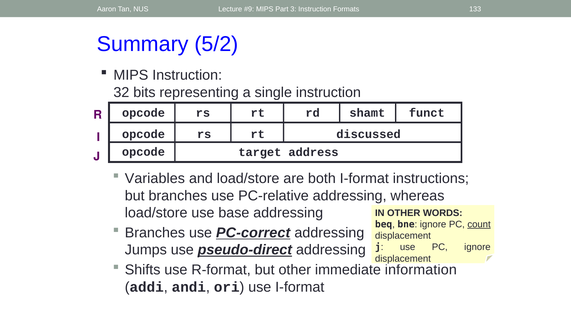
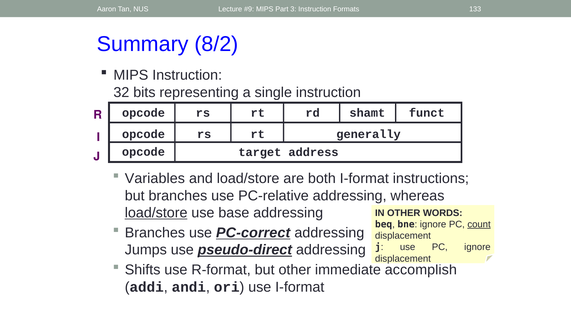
5/2: 5/2 -> 8/2
discussed: discussed -> generally
load/store at (156, 213) underline: none -> present
information: information -> accomplish
